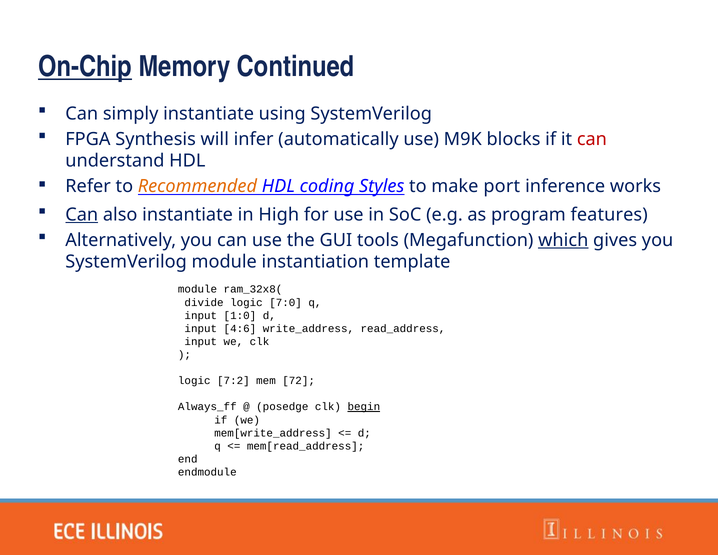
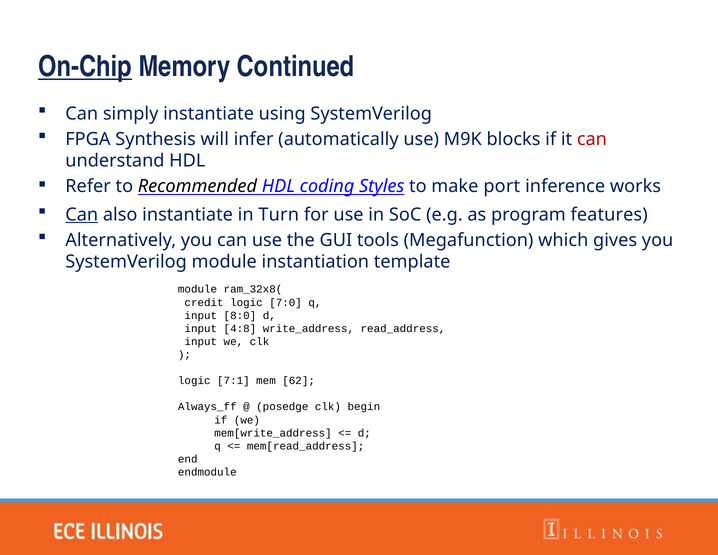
Recommended colour: orange -> black
High: High -> Turn
which underline: present -> none
divide: divide -> credit
1:0: 1:0 -> 8:0
4:6: 4:6 -> 4:8
7:2: 7:2 -> 7:1
72: 72 -> 62
begin underline: present -> none
